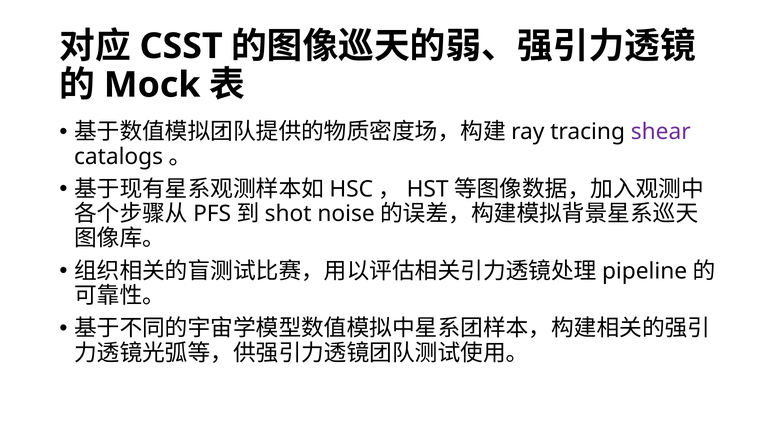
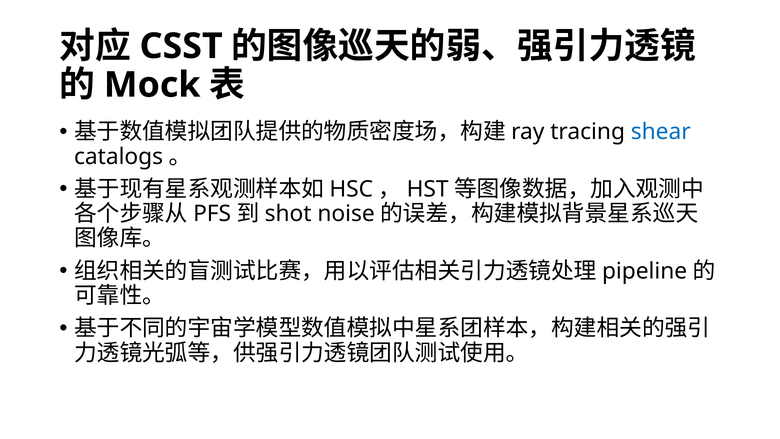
shear colour: purple -> blue
